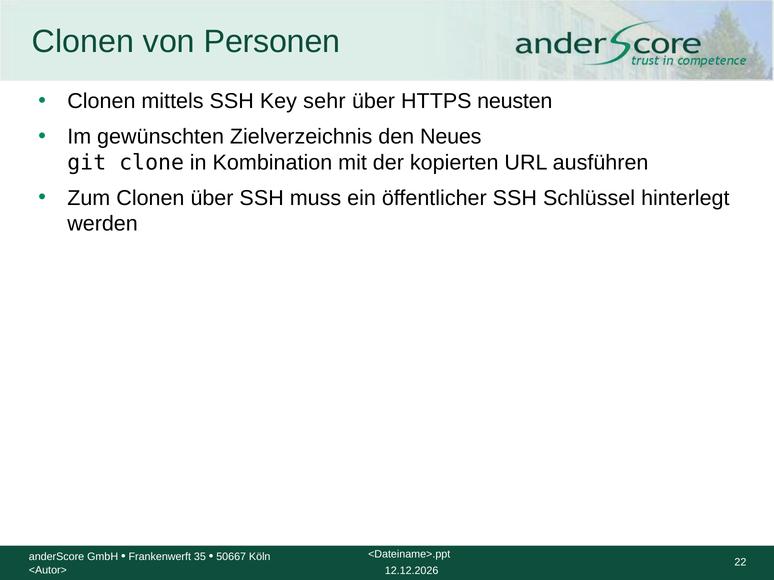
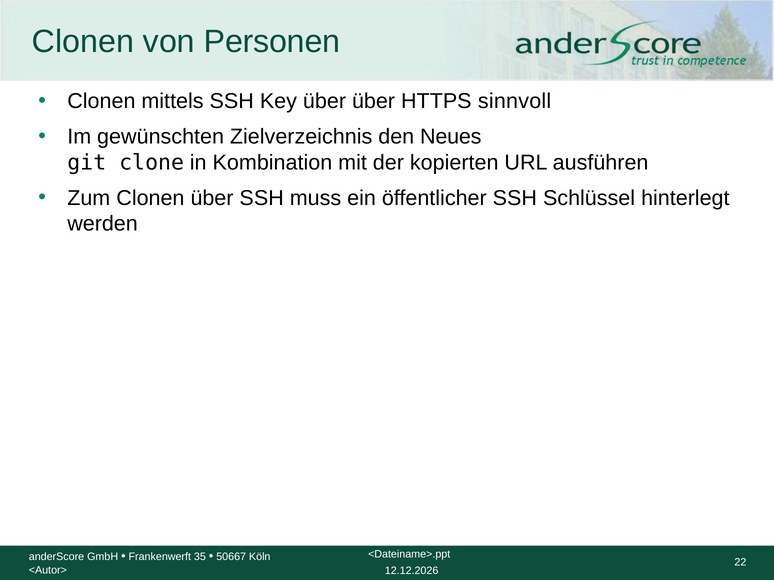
Key sehr: sehr -> über
neusten: neusten -> sinnvoll
